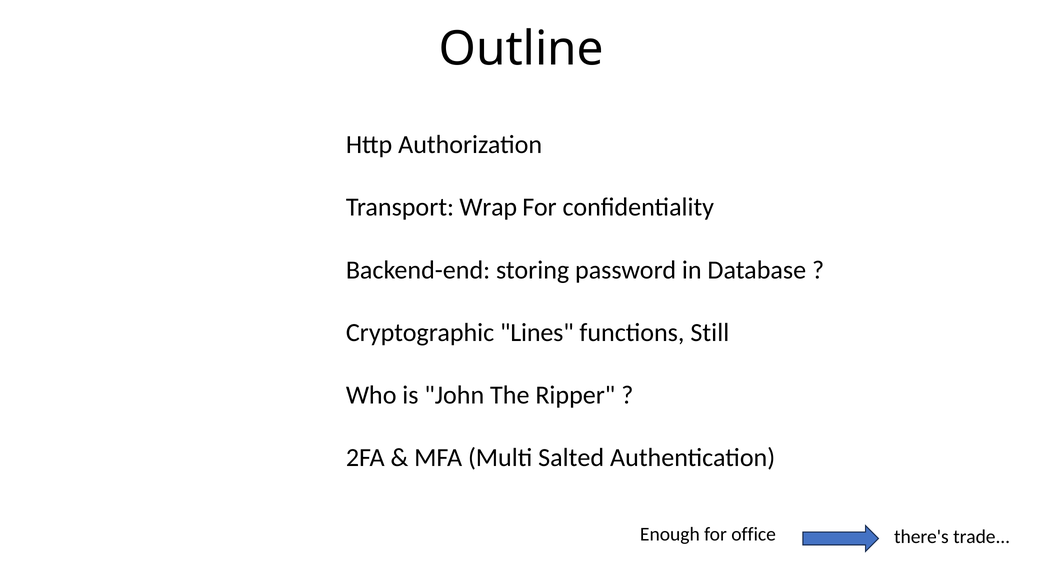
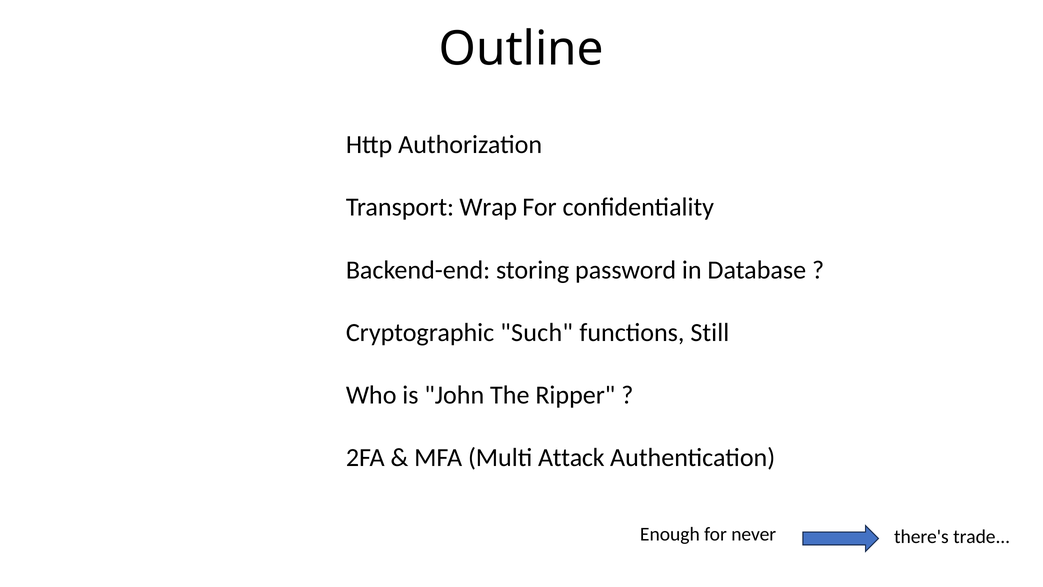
Lines: Lines -> Such
Salted: Salted -> Attack
office: office -> never
